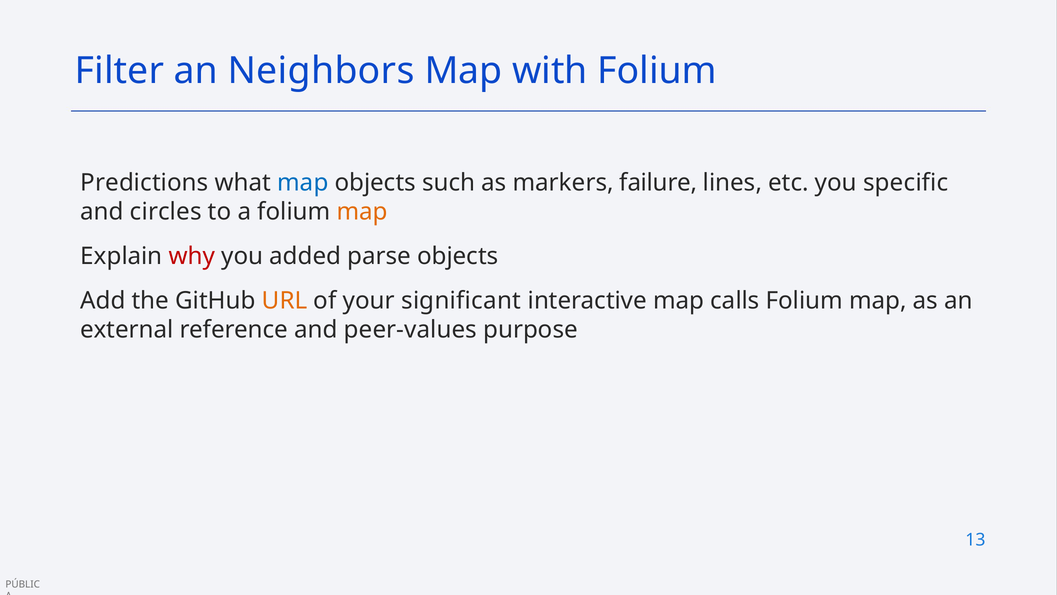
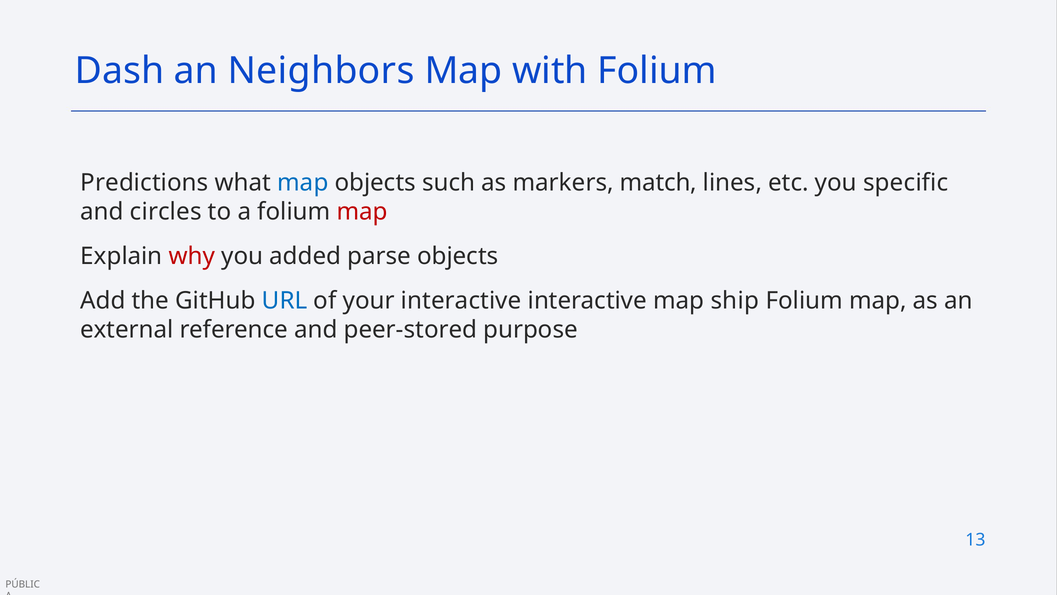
Filter: Filter -> Dash
failure: failure -> match
map at (362, 212) colour: orange -> red
URL colour: orange -> blue
your significant: significant -> interactive
calls: calls -> ship
peer-values: peer-values -> peer-stored
